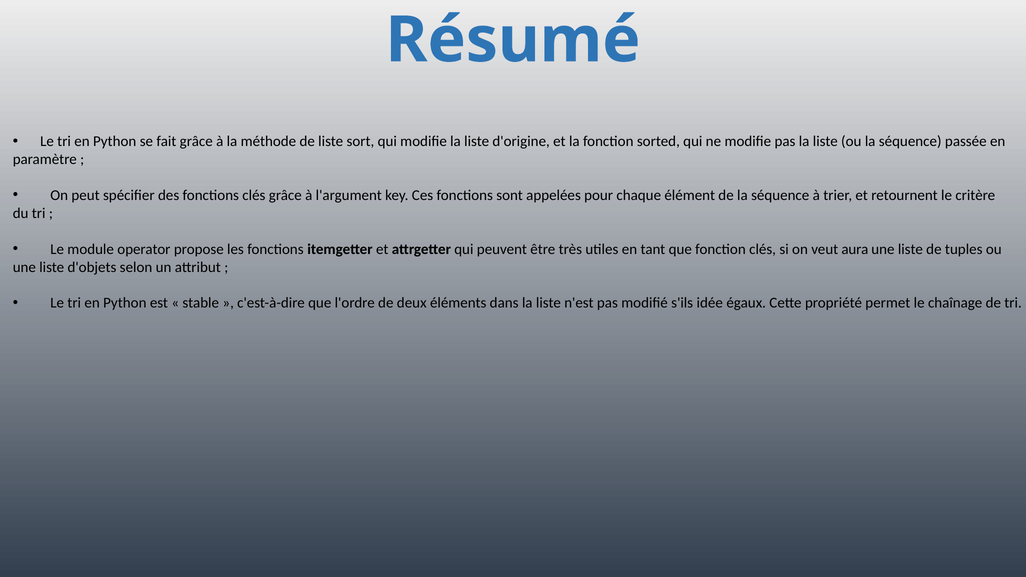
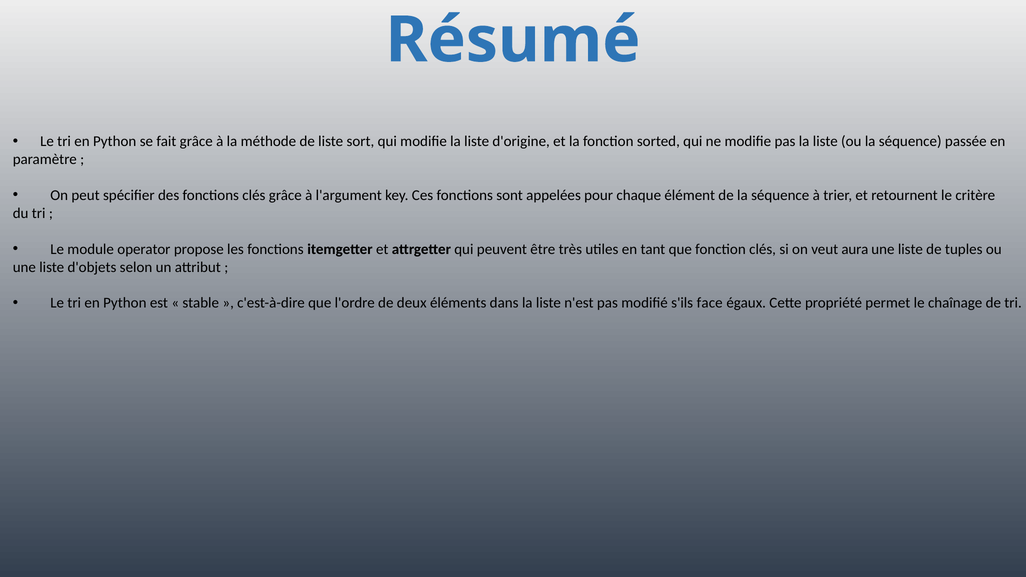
idée: idée -> face
